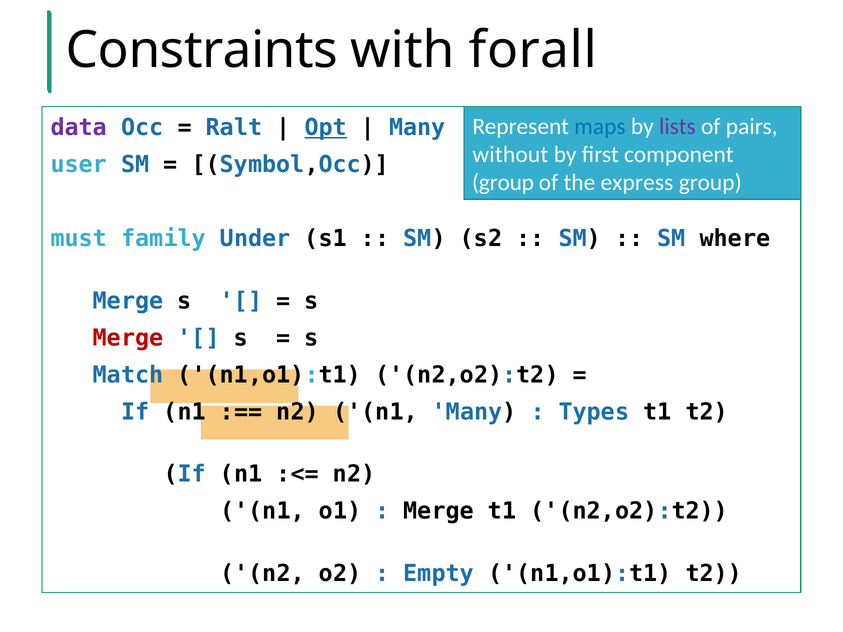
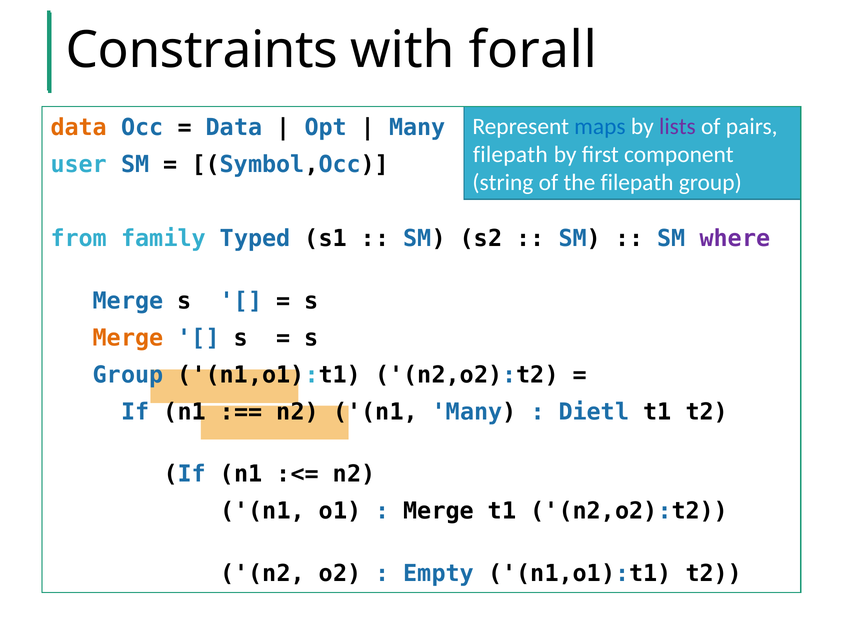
data at (79, 128) colour: purple -> orange
Ralt at (234, 128): Ralt -> Data
Opt underline: present -> none
without at (510, 155): without -> filepath
group at (503, 183): group -> string
the express: express -> filepath
must: must -> from
Under: Under -> Typed
where colour: black -> purple
Merge at (128, 338) colour: red -> orange
Match at (128, 375): Match -> Group
Types: Types -> Dietl
